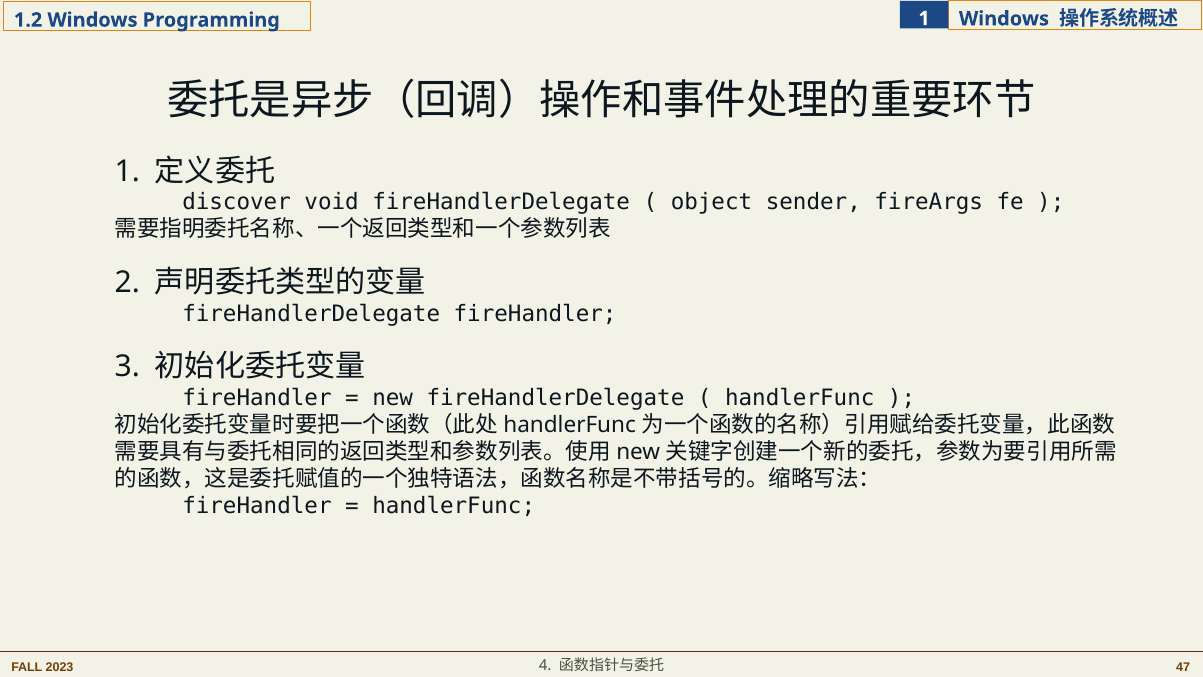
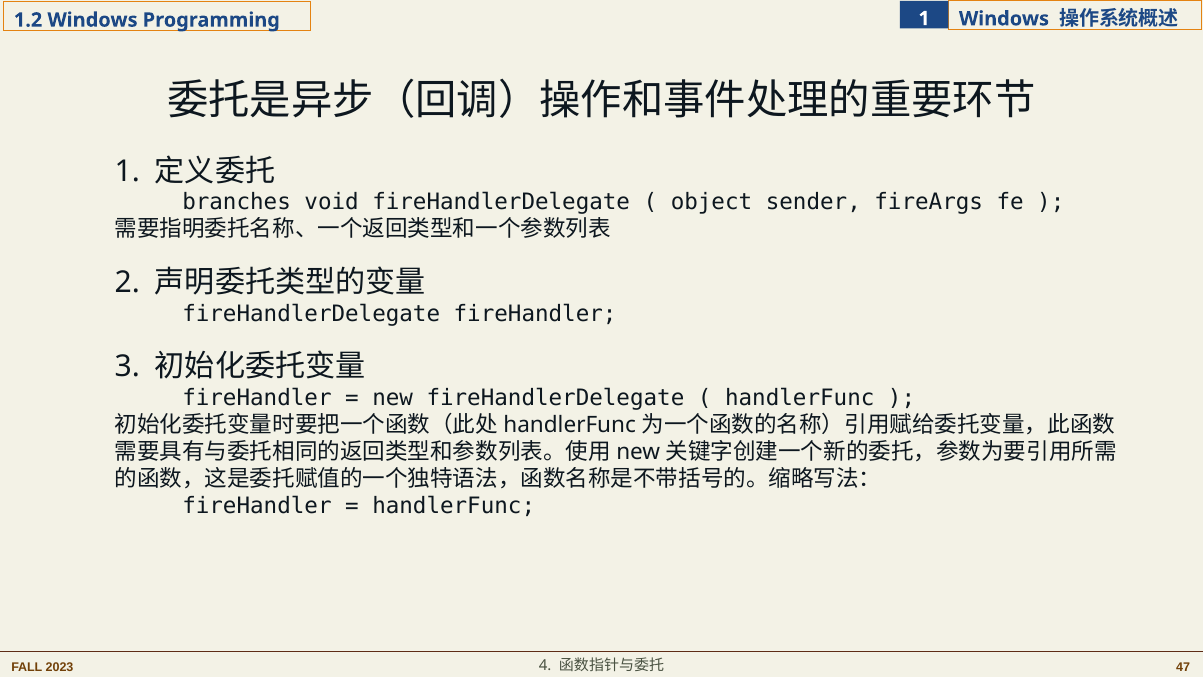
discover: discover -> branches
